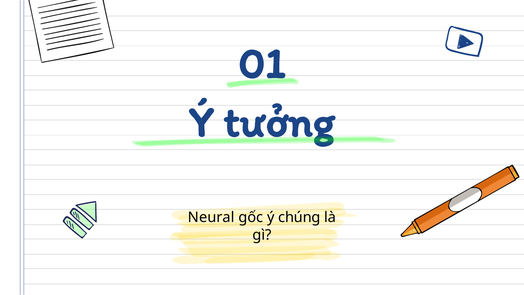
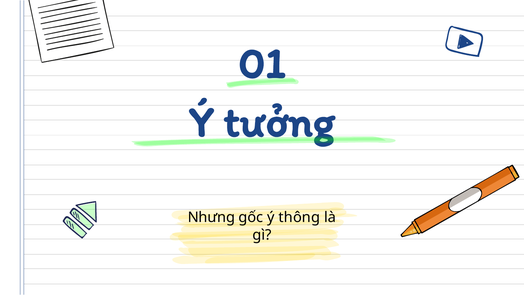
Neural: Neural -> Nhưng
chúng: chúng -> thông
